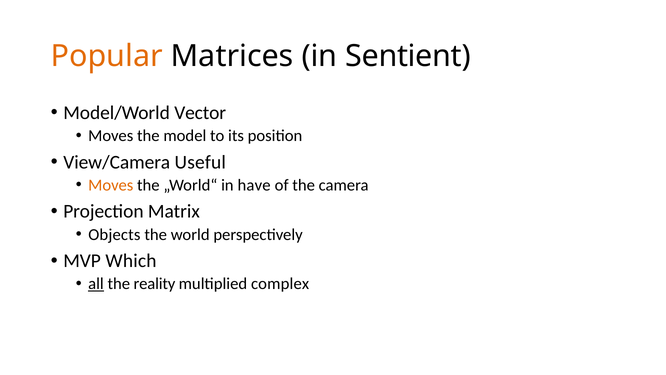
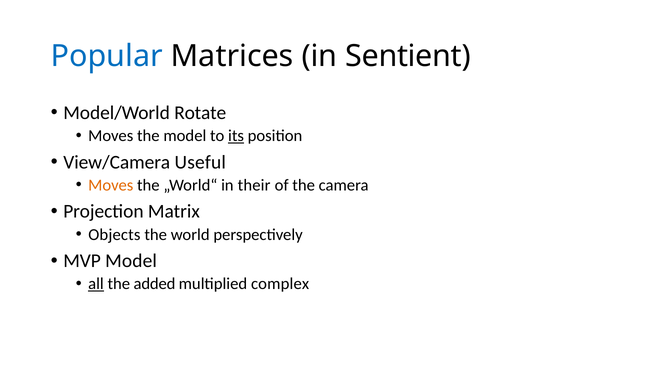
Popular colour: orange -> blue
Vector: Vector -> Rotate
its underline: none -> present
have: have -> their
MVP Which: Which -> Model
reality: reality -> added
